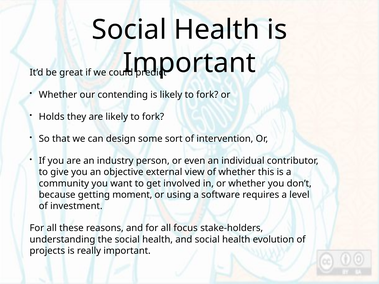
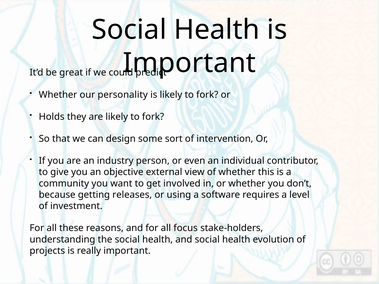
contending: contending -> personality
moment: moment -> releases
